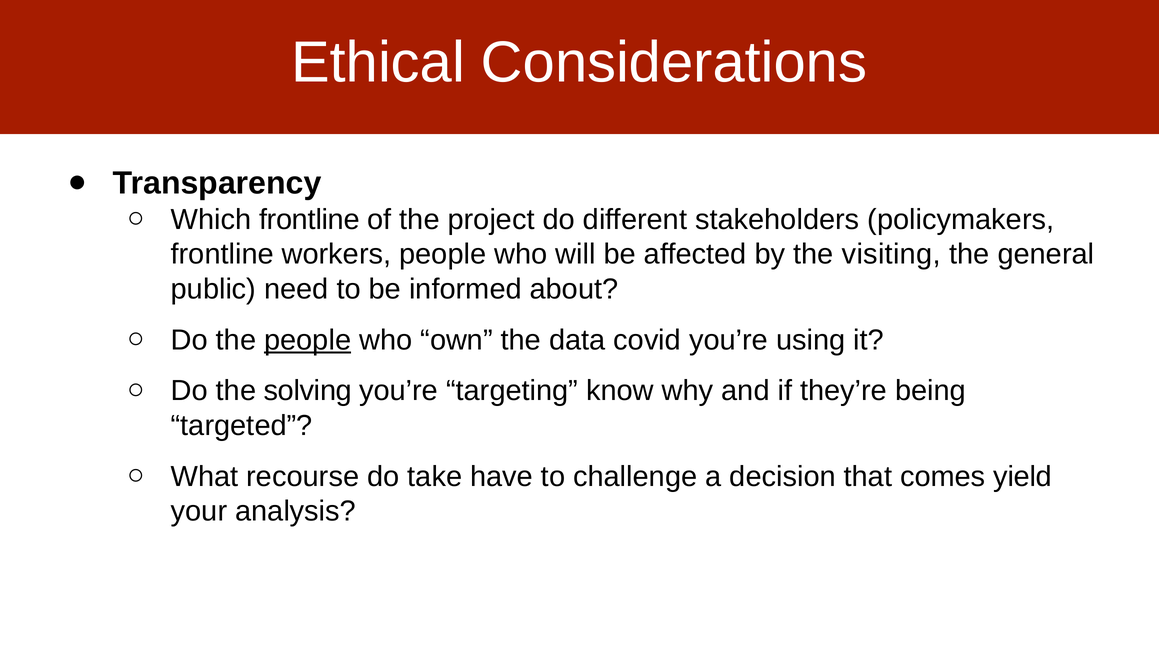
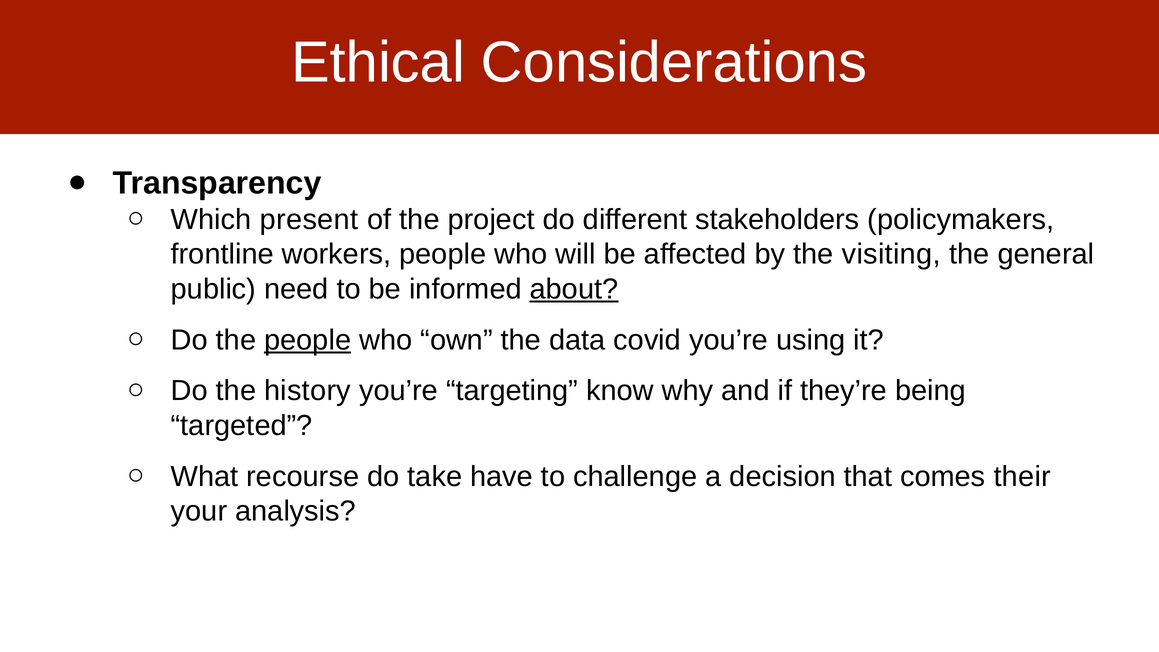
Which frontline: frontline -> present
about underline: none -> present
solving: solving -> history
yield: yield -> their
